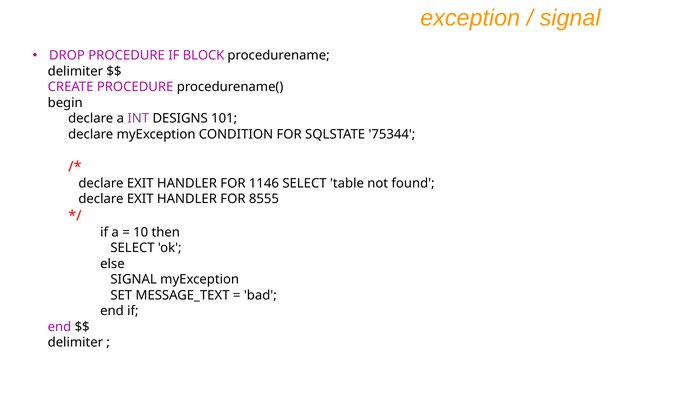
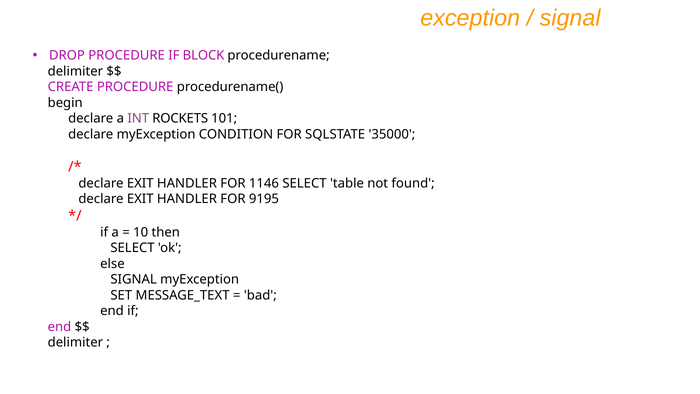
DESIGNS: DESIGNS -> ROCKETS
75344: 75344 -> 35000
8555: 8555 -> 9195
